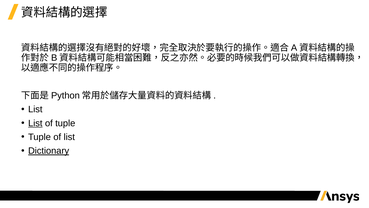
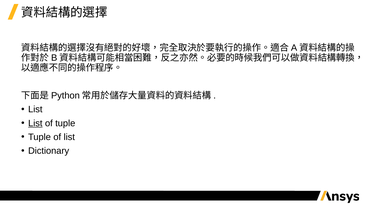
Dictionary underline: present -> none
